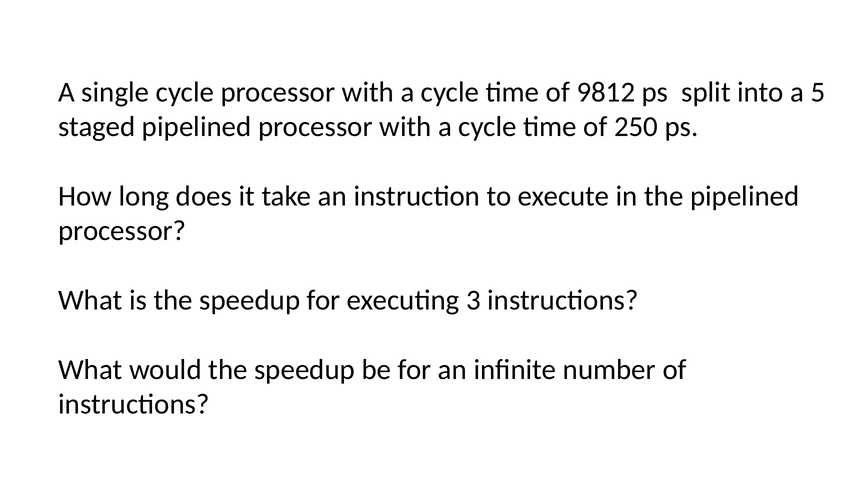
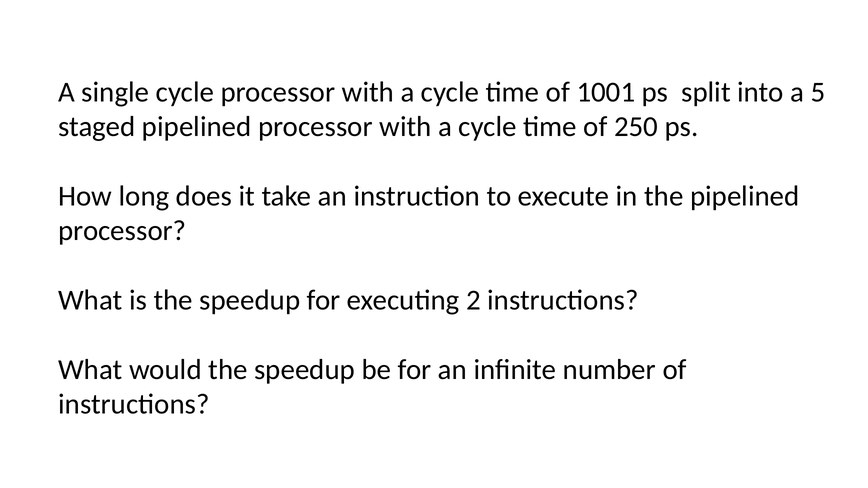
9812: 9812 -> 1001
3: 3 -> 2
